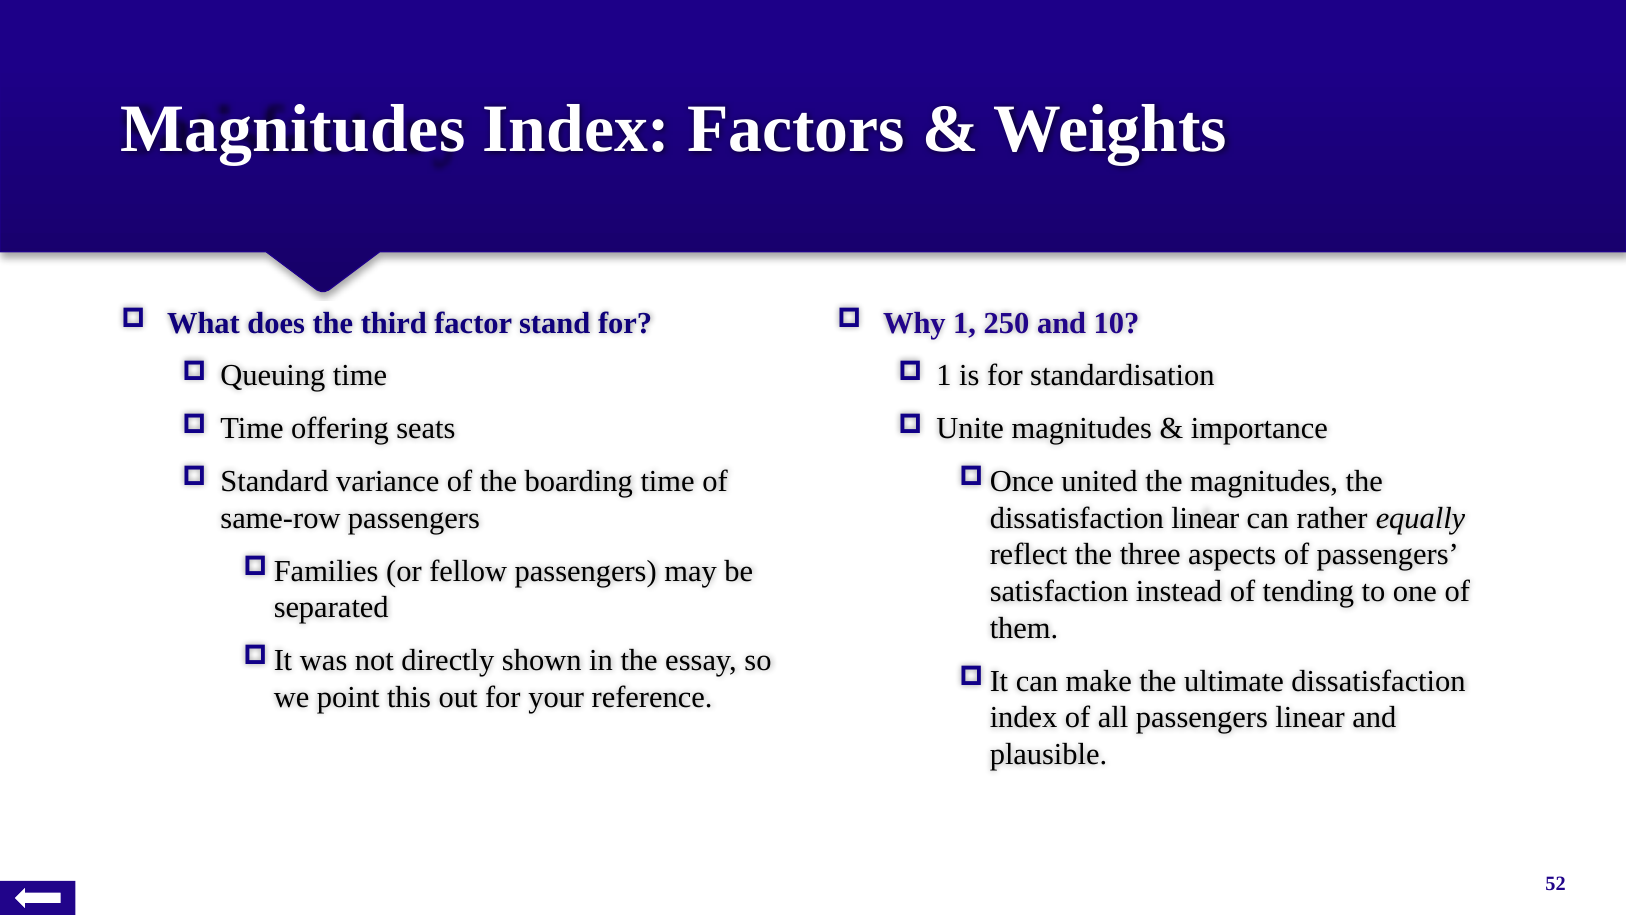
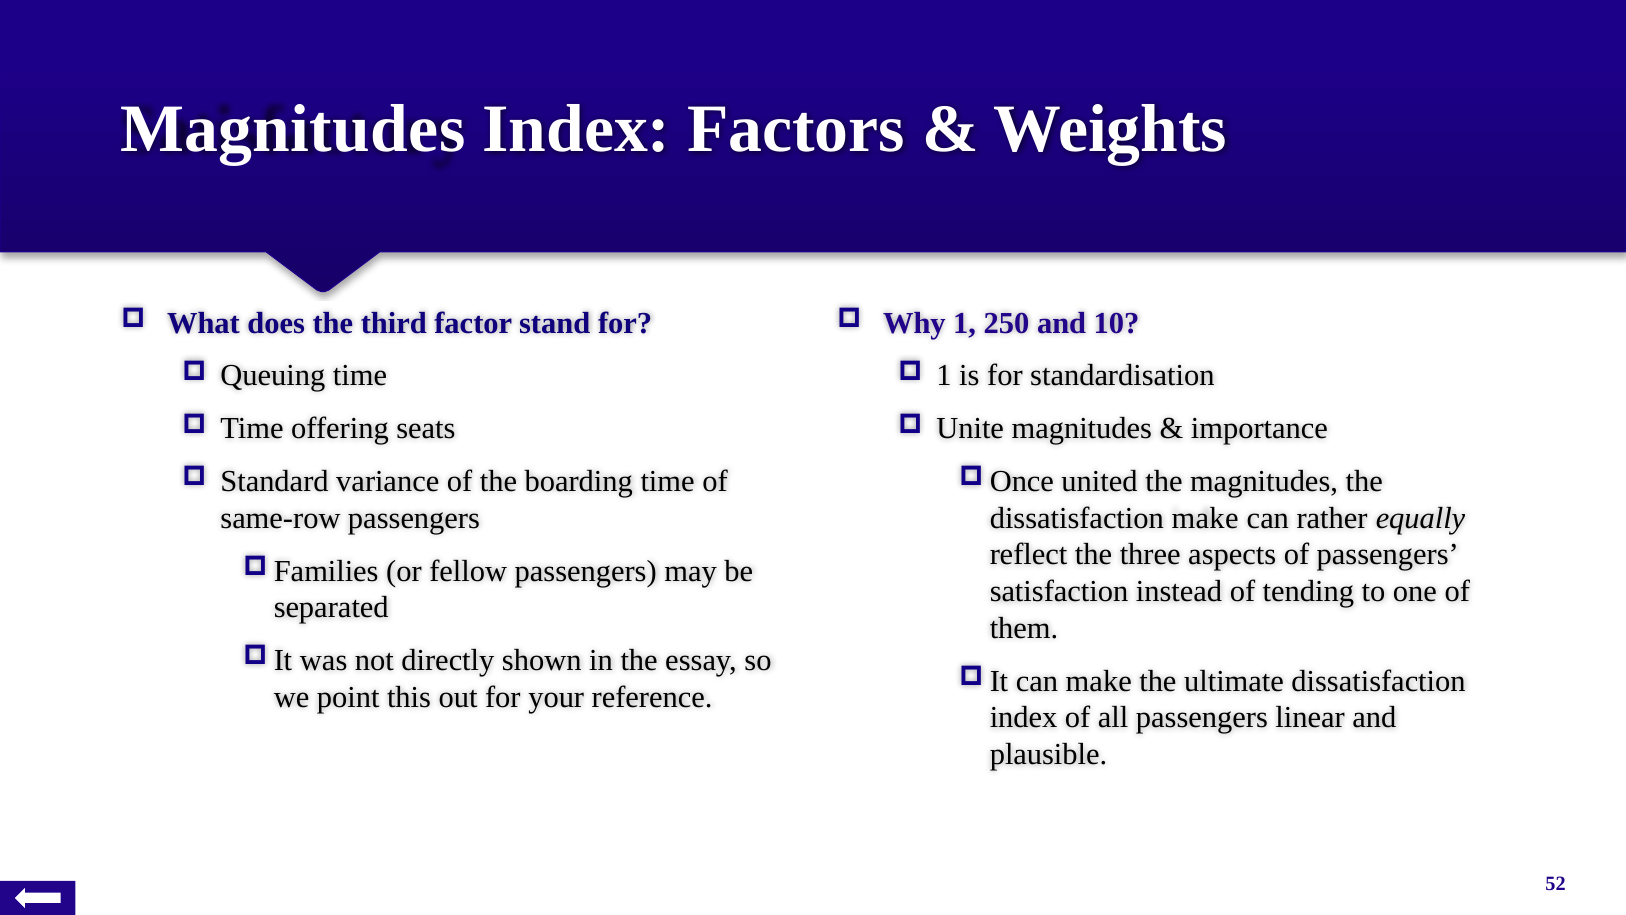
dissatisfaction linear: linear -> make
